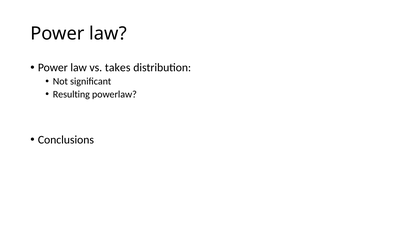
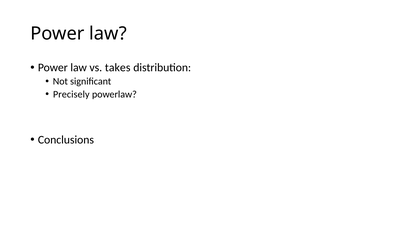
Resulting: Resulting -> Precisely
